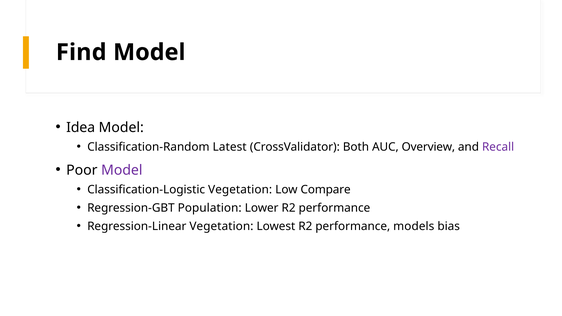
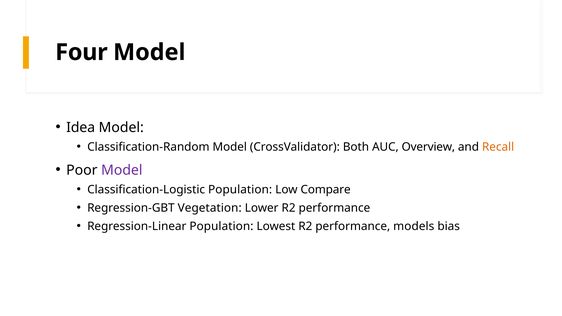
Find: Find -> Four
Classification-Random Latest: Latest -> Model
Recall colour: purple -> orange
Classification-Logistic Vegetation: Vegetation -> Population
Population: Population -> Vegetation
Regression-Linear Vegetation: Vegetation -> Population
